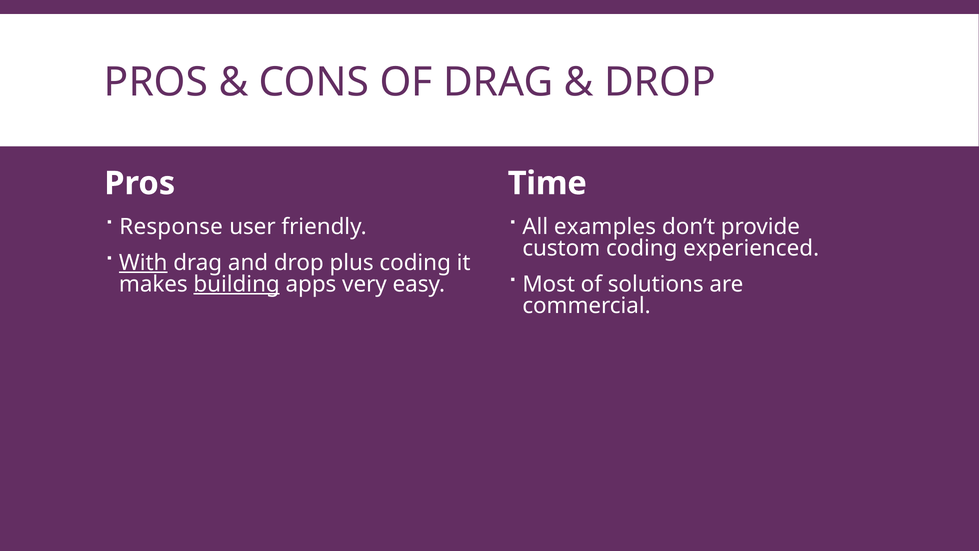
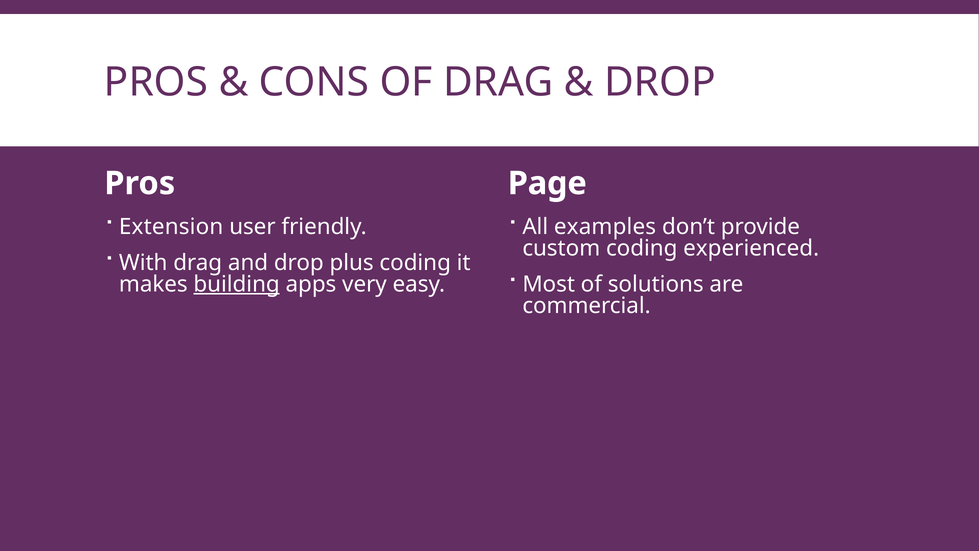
Time: Time -> Page
Response: Response -> Extension
With underline: present -> none
